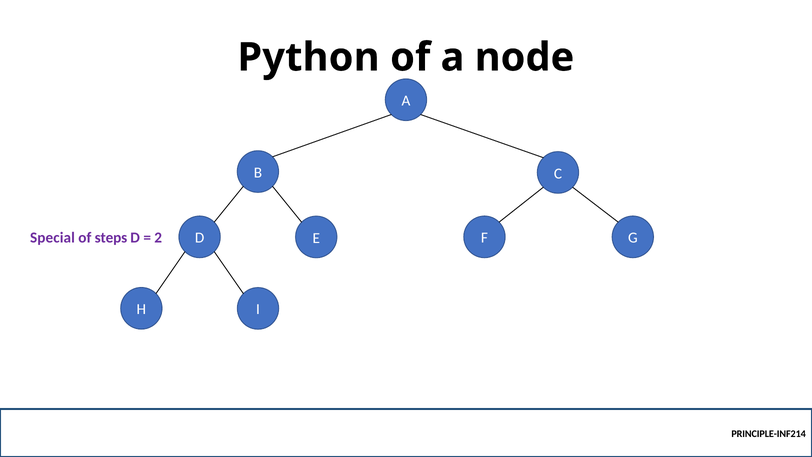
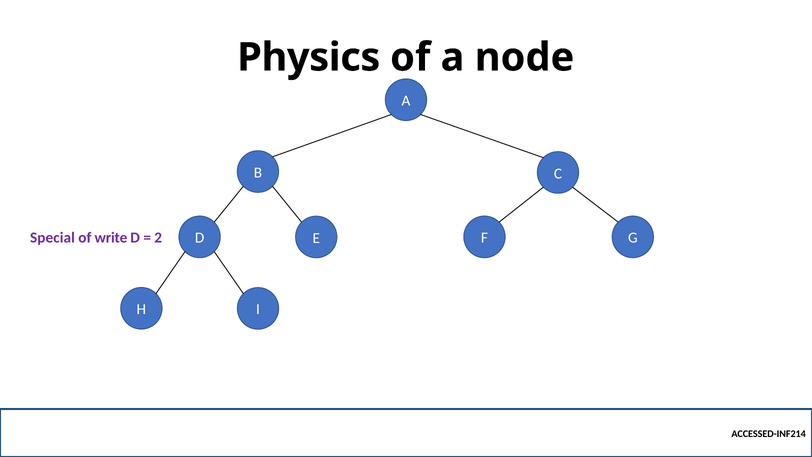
Python: Python -> Physics
steps: steps -> write
PRINCIPLE-INF214: PRINCIPLE-INF214 -> ACCESSED-INF214
